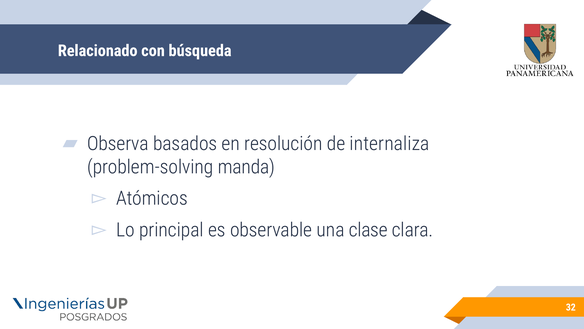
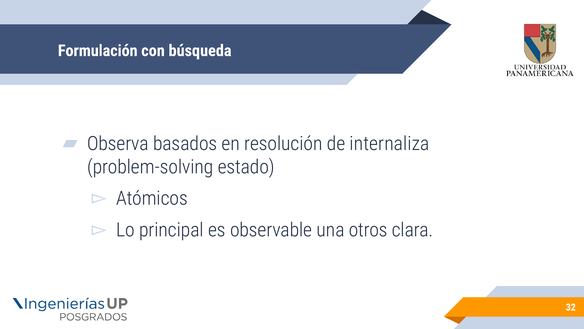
Relacionado: Relacionado -> Formulación
manda: manda -> estado
clase: clase -> otros
